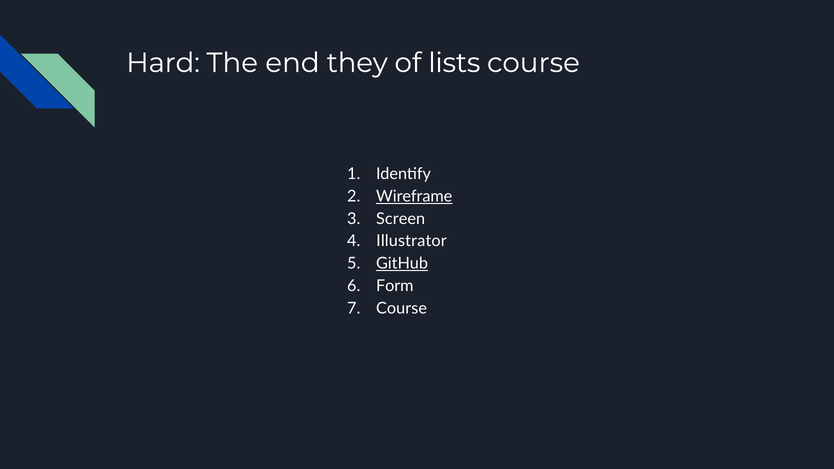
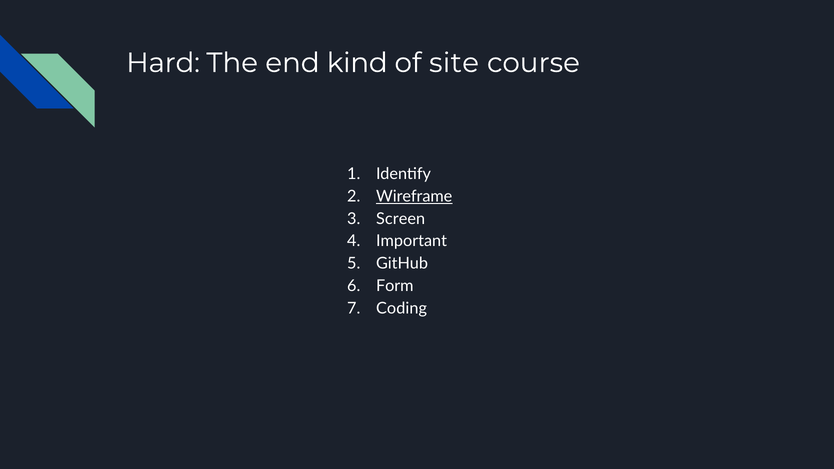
they: they -> kind
lists: lists -> site
Illustrator: Illustrator -> Important
GitHub underline: present -> none
Course at (402, 308): Course -> Coding
